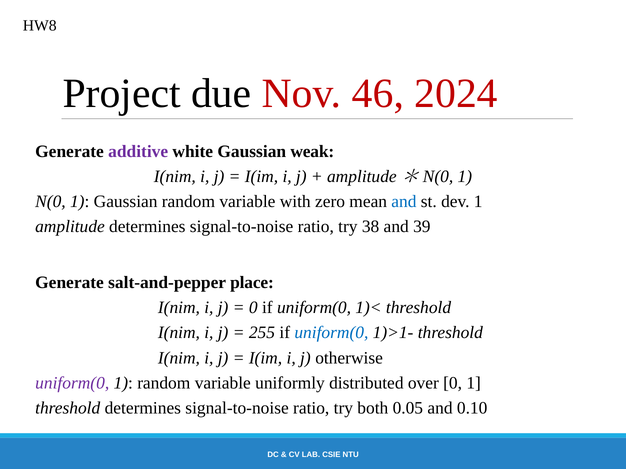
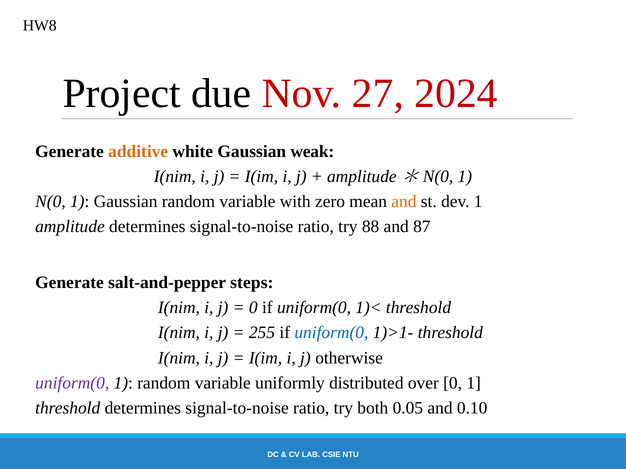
46: 46 -> 27
additive colour: purple -> orange
and at (404, 202) colour: blue -> orange
38: 38 -> 88
39: 39 -> 87
place: place -> steps
